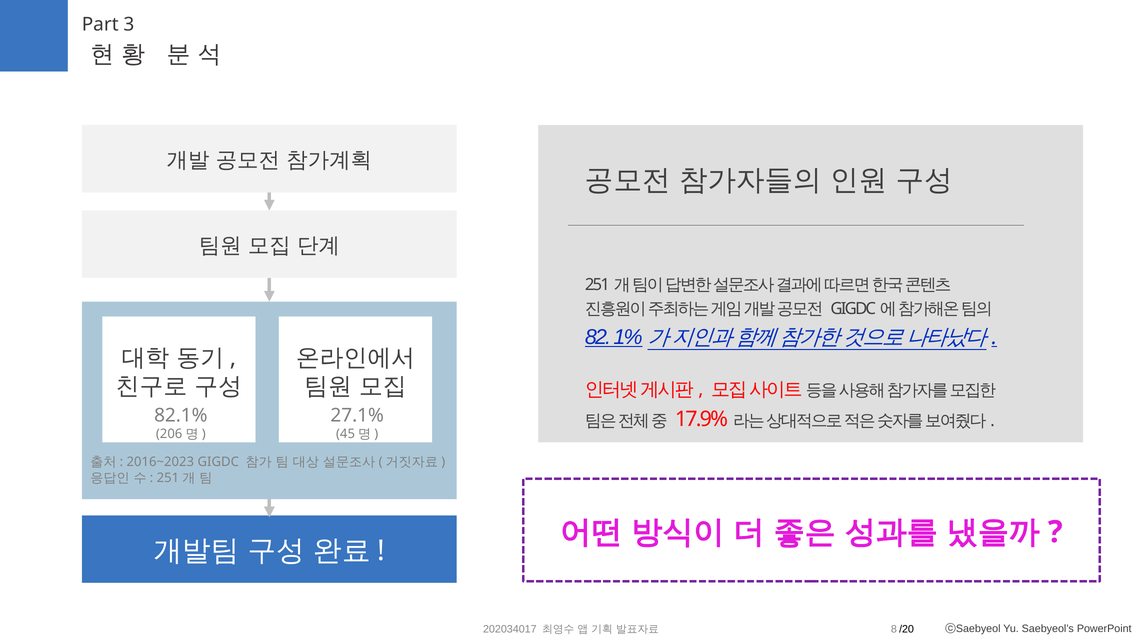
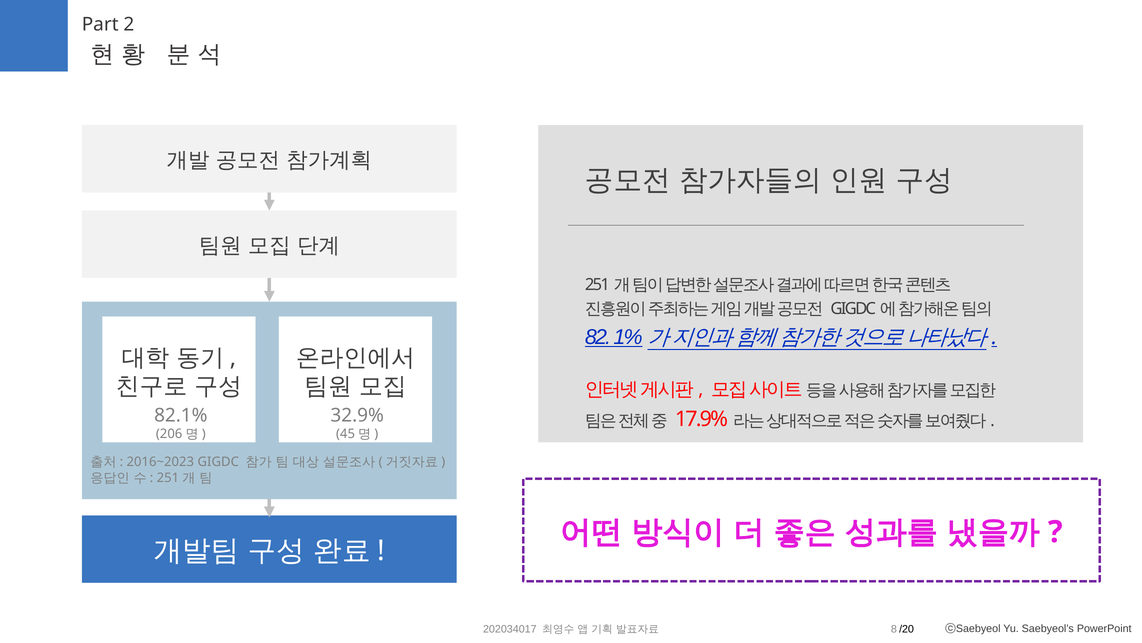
3: 3 -> 2
27.1%: 27.1% -> 32.9%
